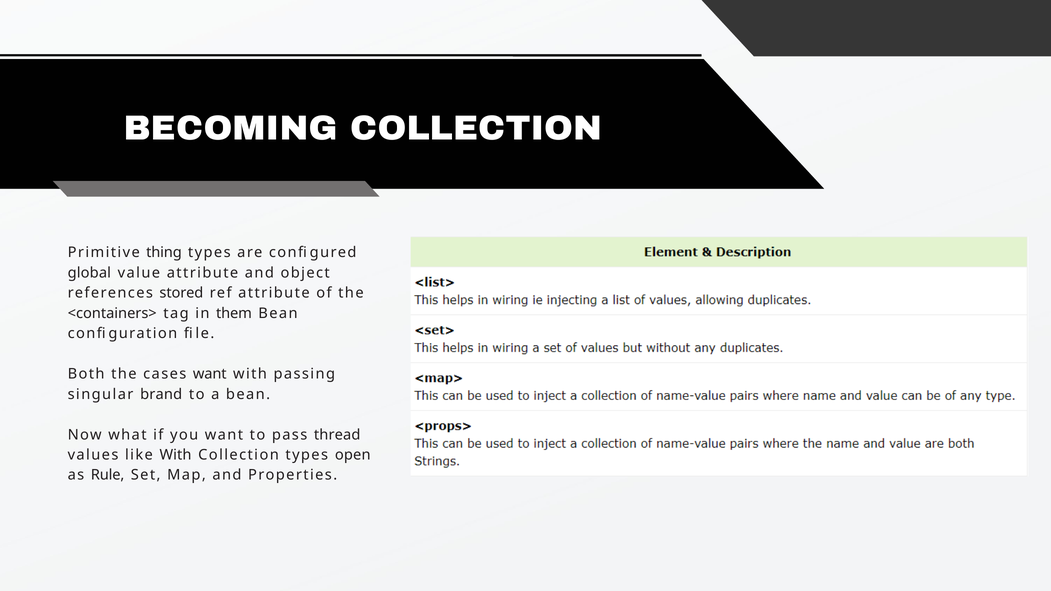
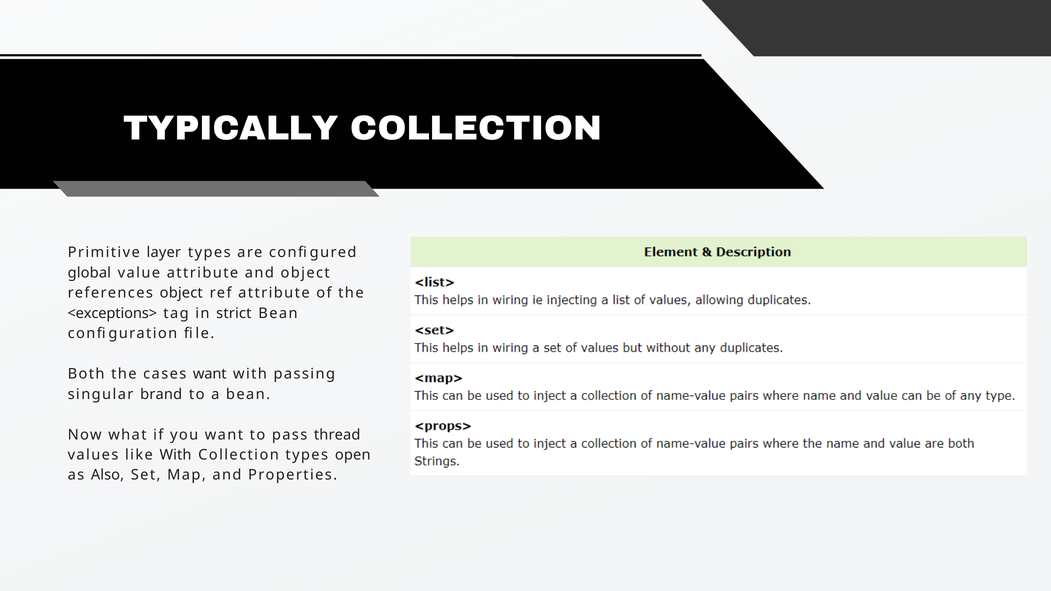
BECOMING: BECOMING -> TYPICALLY
thing: thing -> layer
references stored: stored -> object
<containers>: <containers> -> <exceptions>
them: them -> strict
Rule: Rule -> Also
